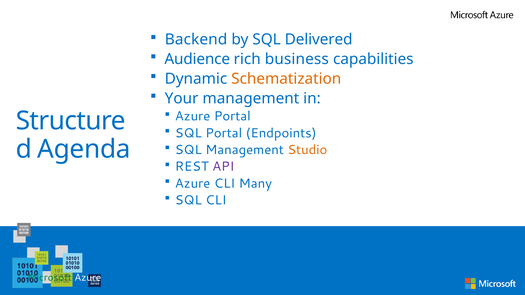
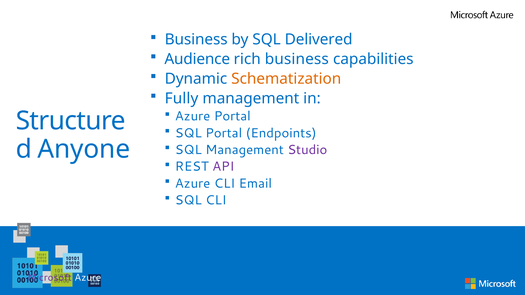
Backend at (196, 40): Backend -> Business
Your: Your -> Fully
Agenda: Agenda -> Anyone
Studio colour: orange -> purple
Many: Many -> Email
Microsoft colour: green -> purple
